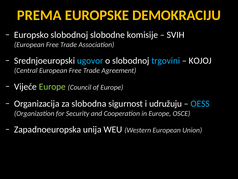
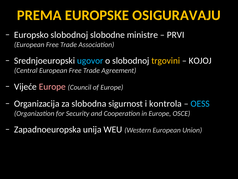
DEMOKRACIJU: DEMOKRACIJU -> OSIGURAVAJU
komisije: komisije -> ministre
SVIH: SVIH -> PRVI
trgovini colour: light blue -> yellow
Europe at (52, 86) colour: light green -> pink
udružuju: udružuju -> kontrola
